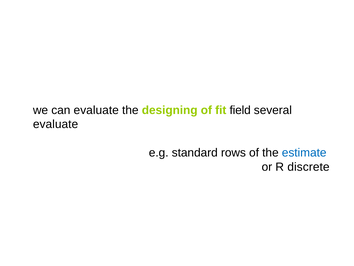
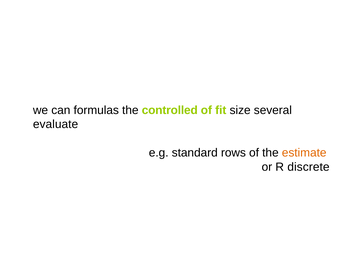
can evaluate: evaluate -> formulas
designing: designing -> controlled
field: field -> size
estimate colour: blue -> orange
